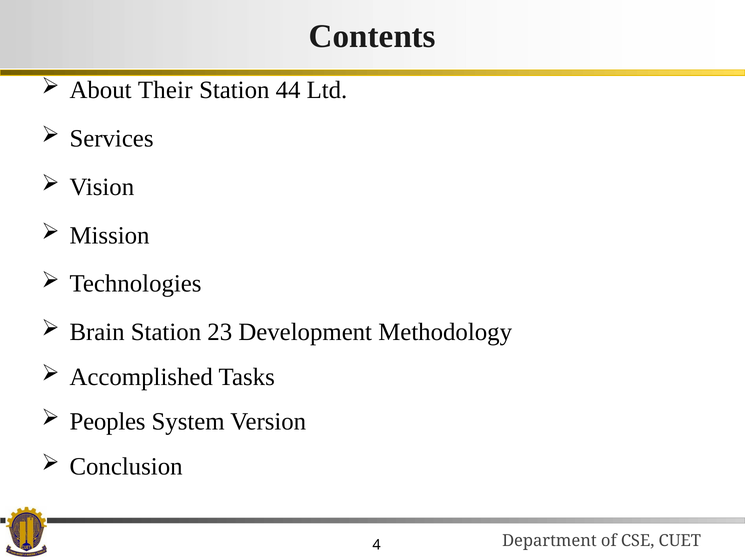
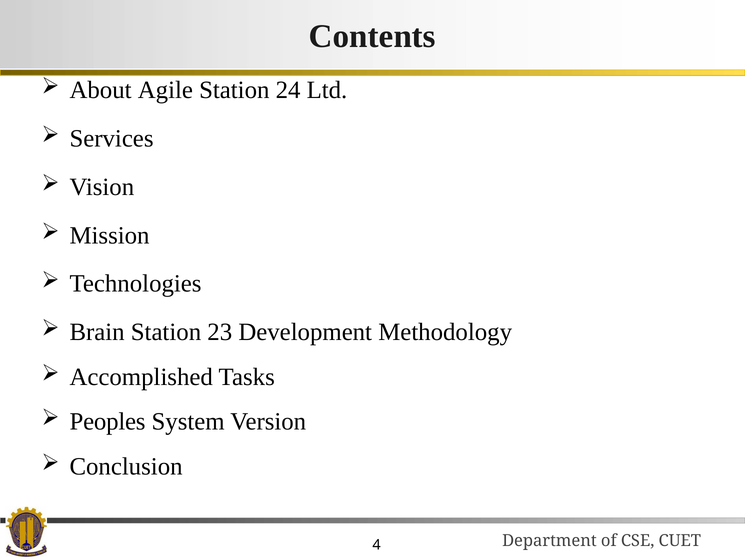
Their: Their -> Agile
44: 44 -> 24
